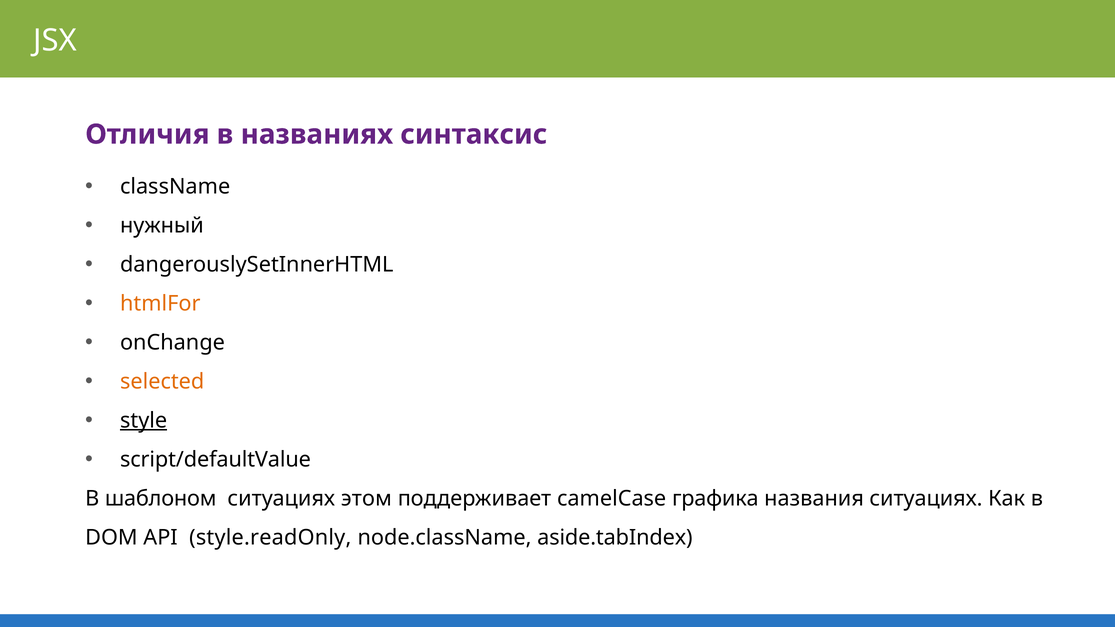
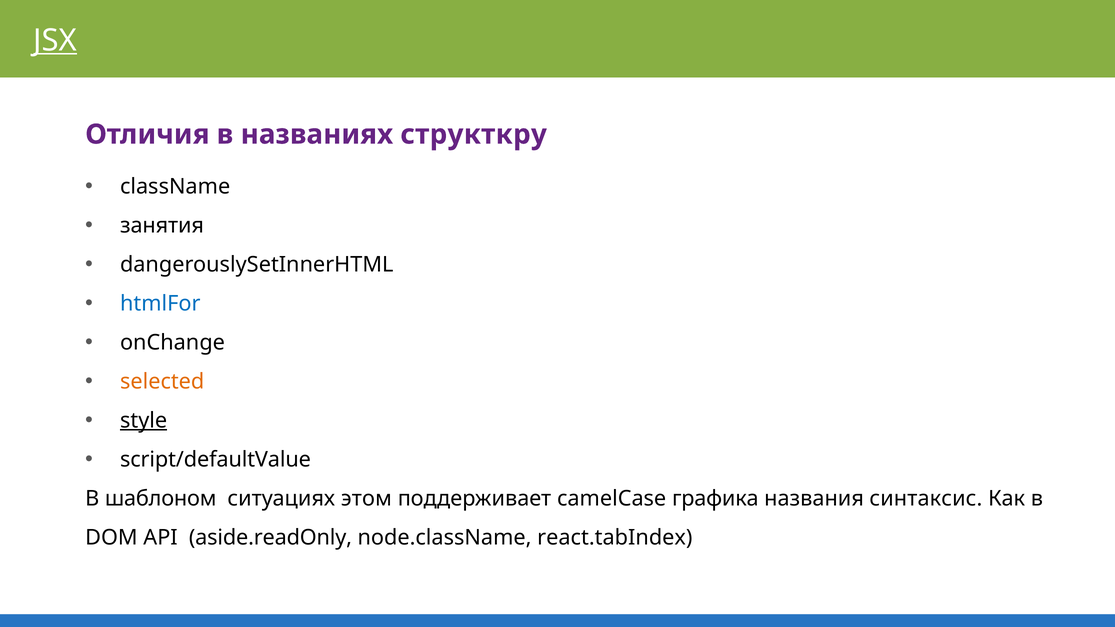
JSX underline: none -> present
синтаксис: синтаксис -> структкру
нужный: нужный -> занятия
htmlFor colour: orange -> blue
названия ситуациях: ситуациях -> синтаксис
style.readOnly: style.readOnly -> aside.readOnly
aside.tabIndex: aside.tabIndex -> react.tabIndex
